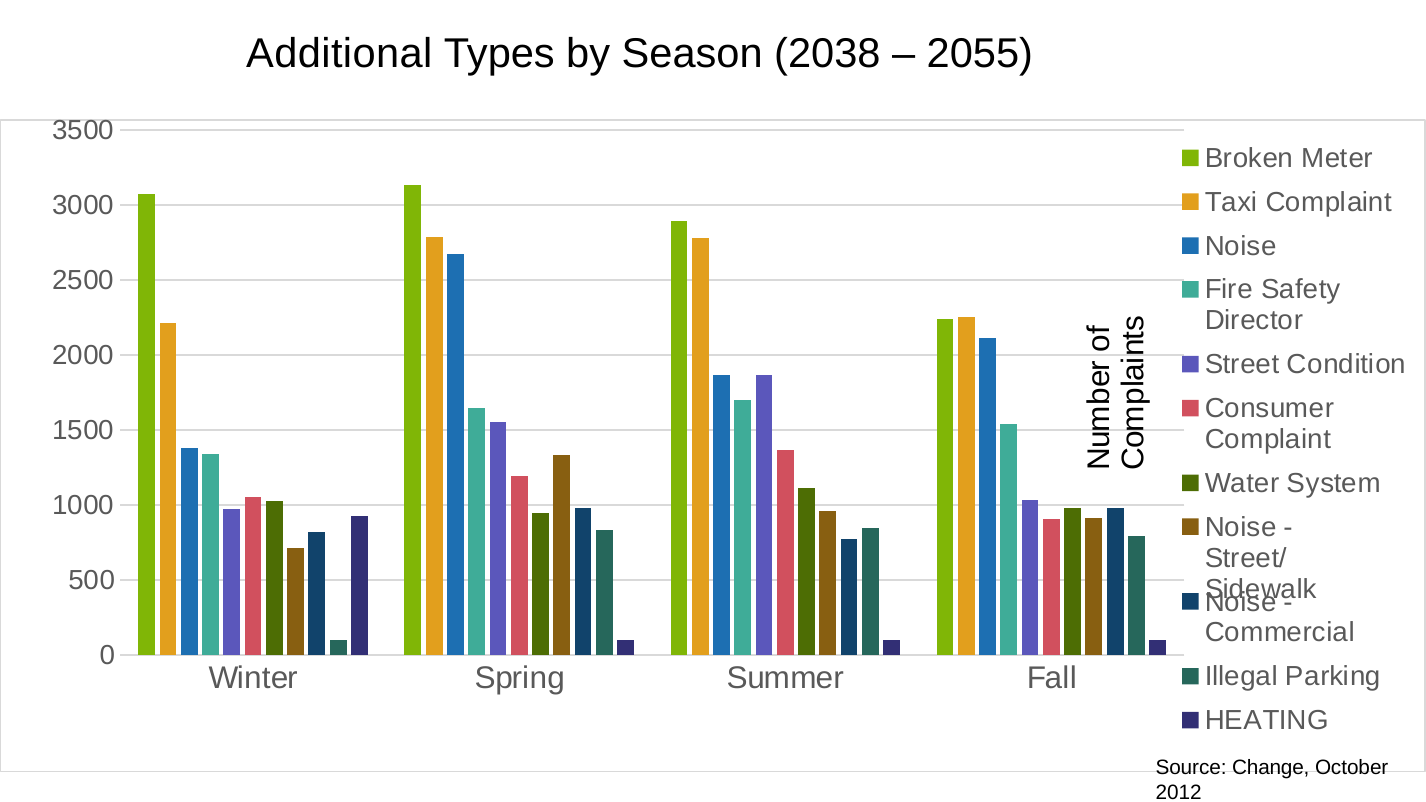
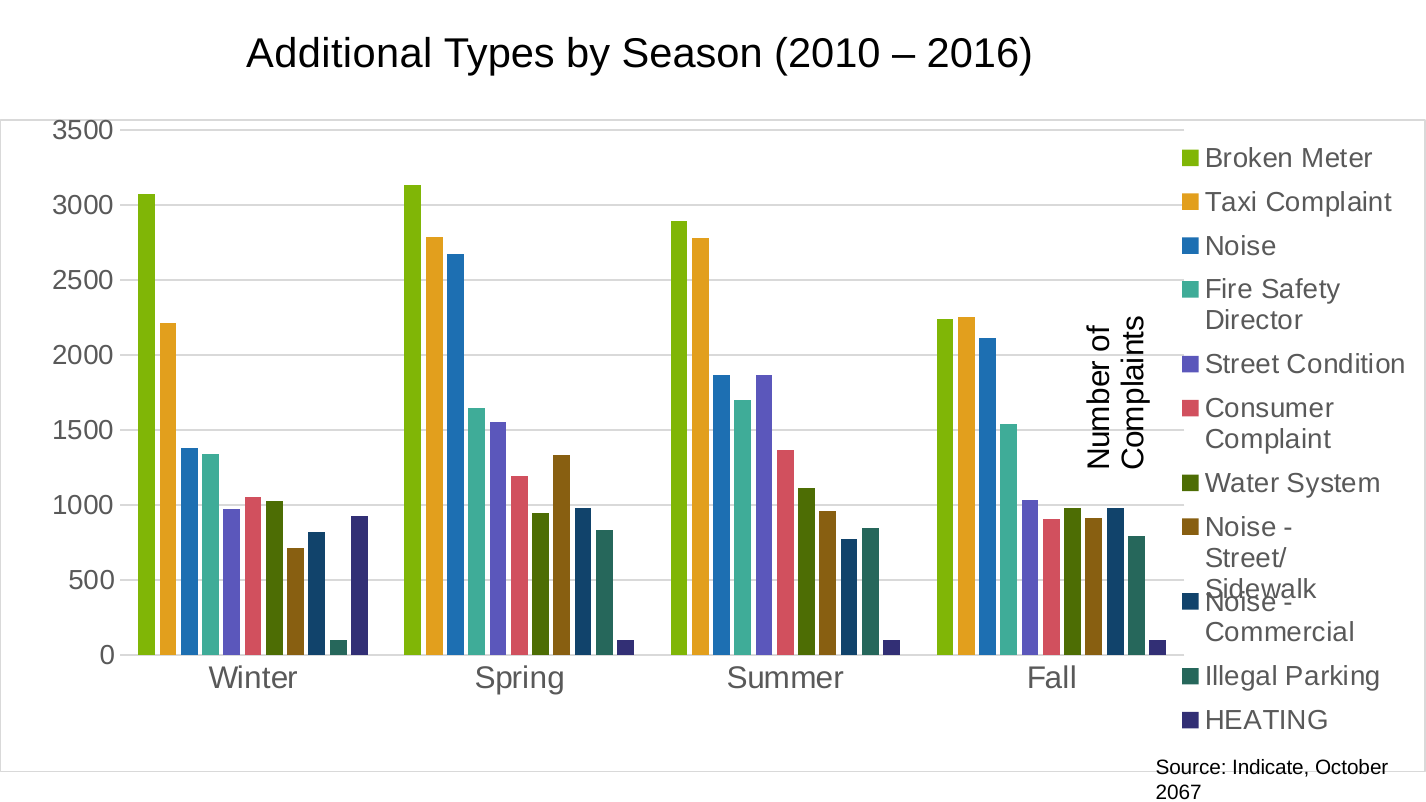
2038: 2038 -> 2010
2055: 2055 -> 2016
Change: Change -> Indicate
2012: 2012 -> 2067
